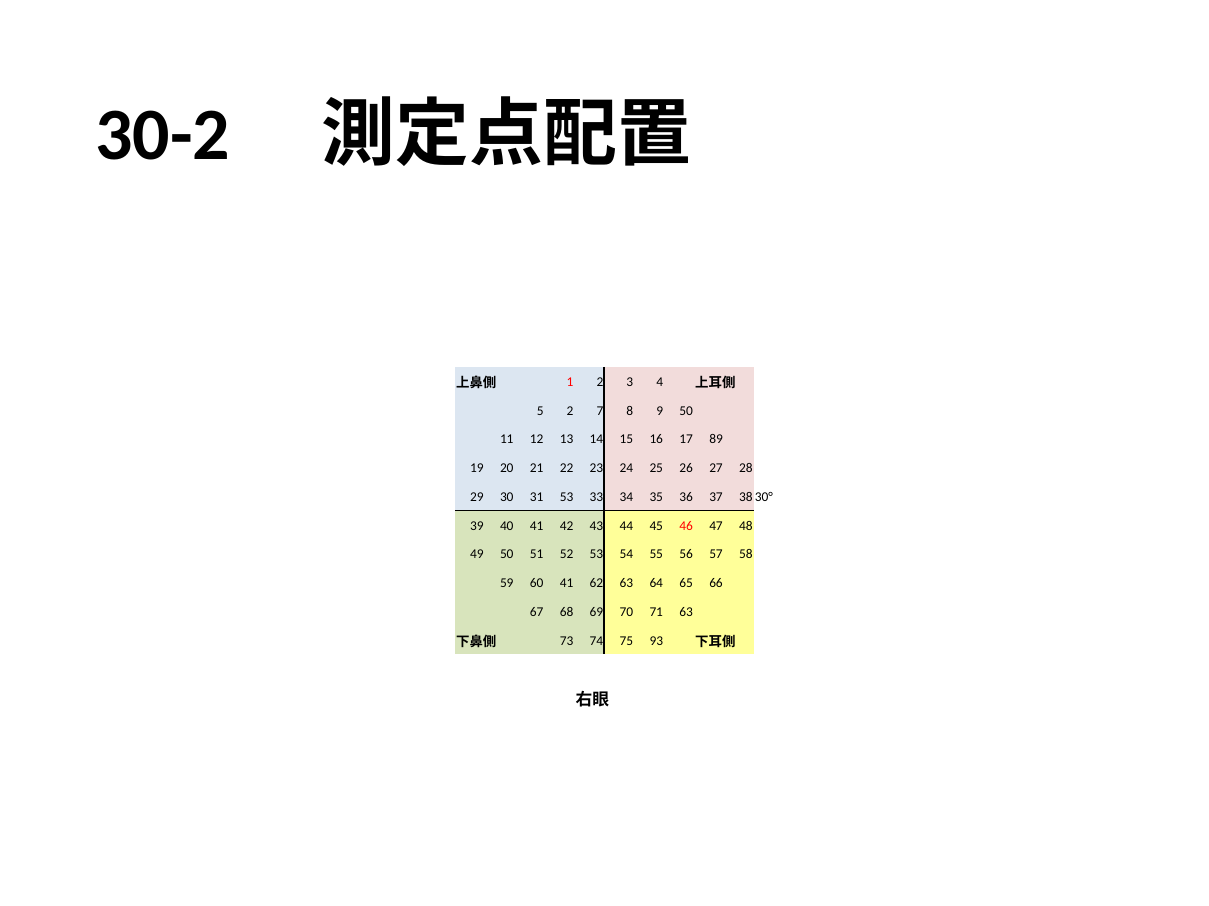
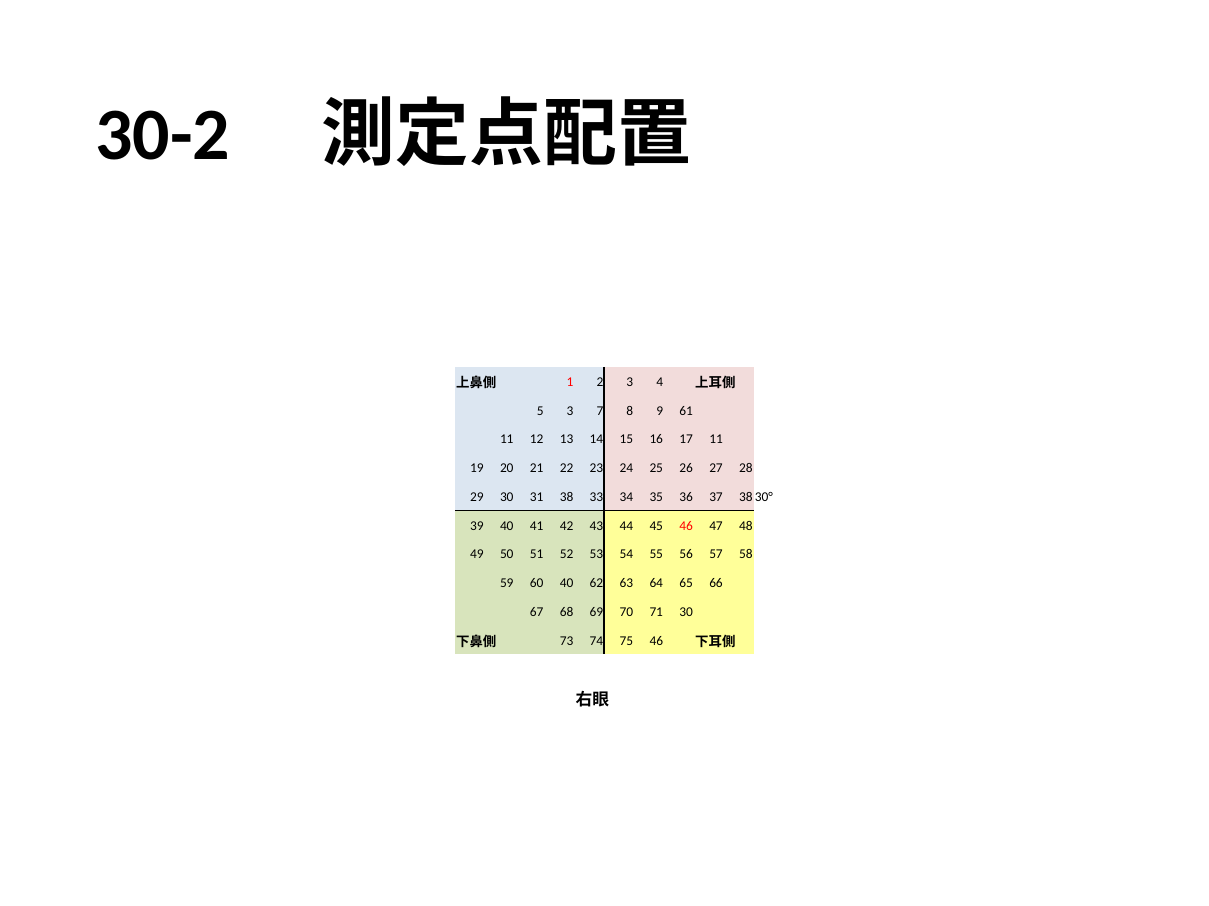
5 2: 2 -> 3
9 50: 50 -> 61
17 89: 89 -> 11
31 53: 53 -> 38
60 41: 41 -> 40
71 63: 63 -> 30
75 93: 93 -> 46
